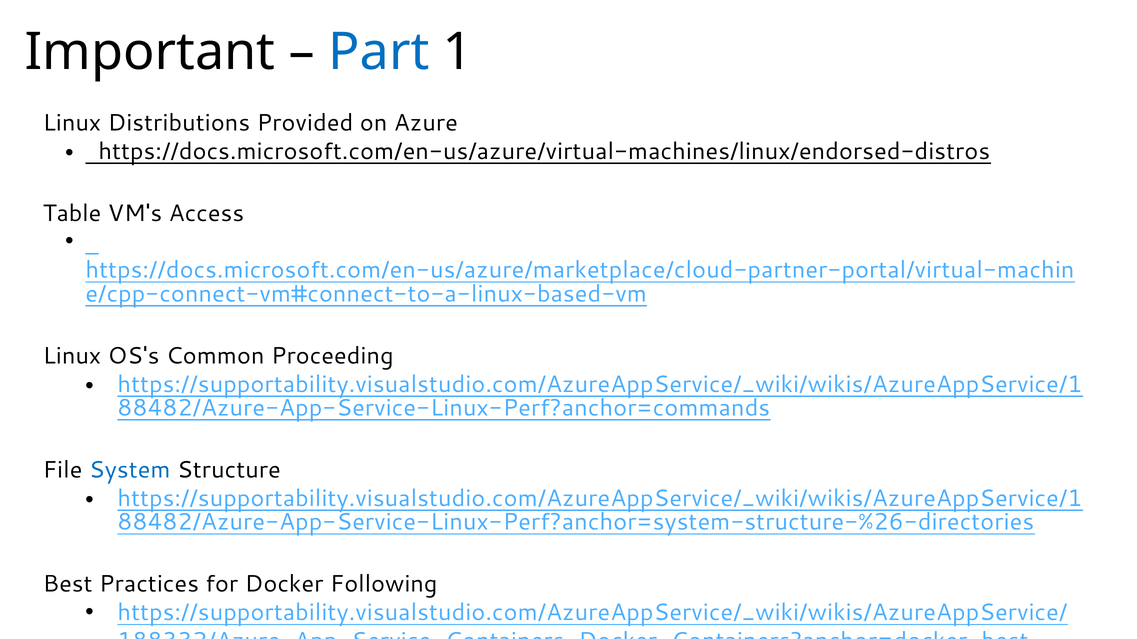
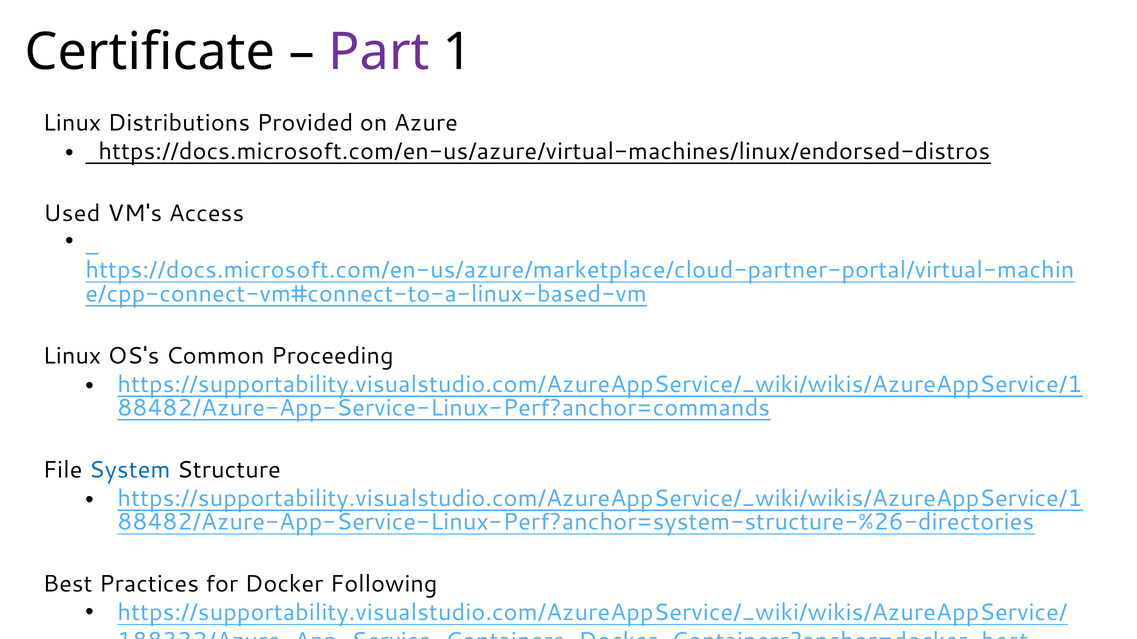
Important: Important -> Certificate
Part colour: blue -> purple
Table: Table -> Used
